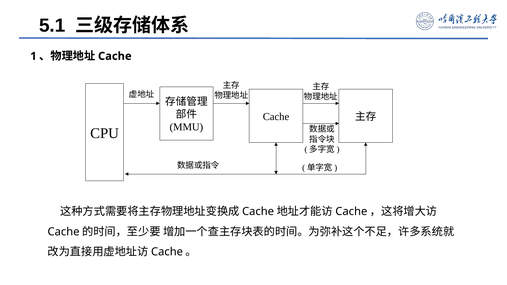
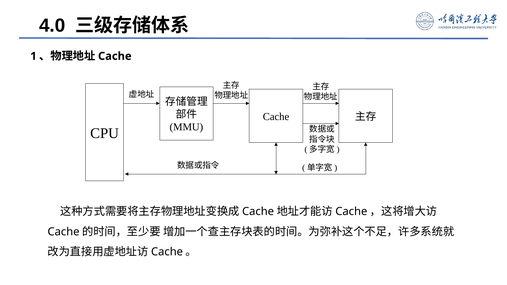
5.1: 5.1 -> 4.0
